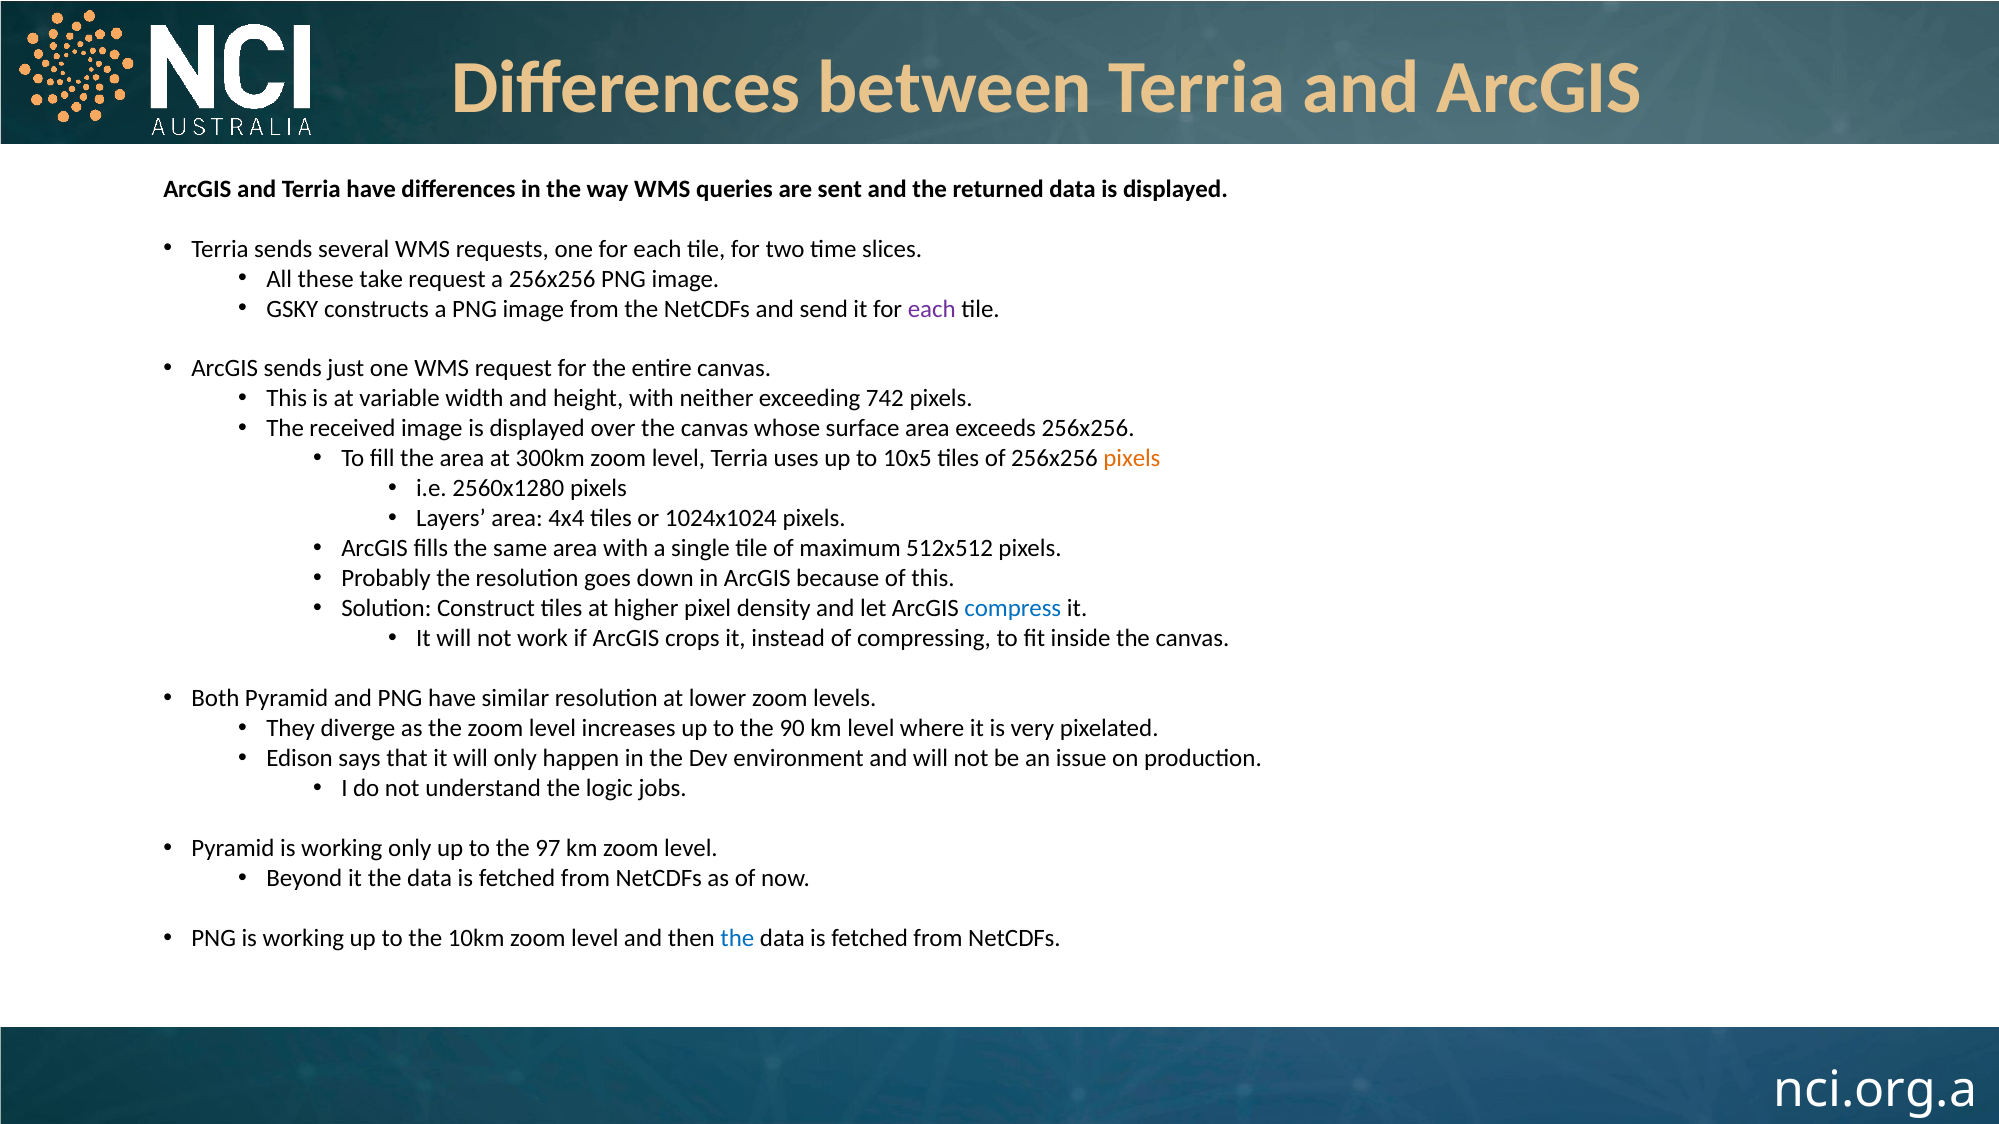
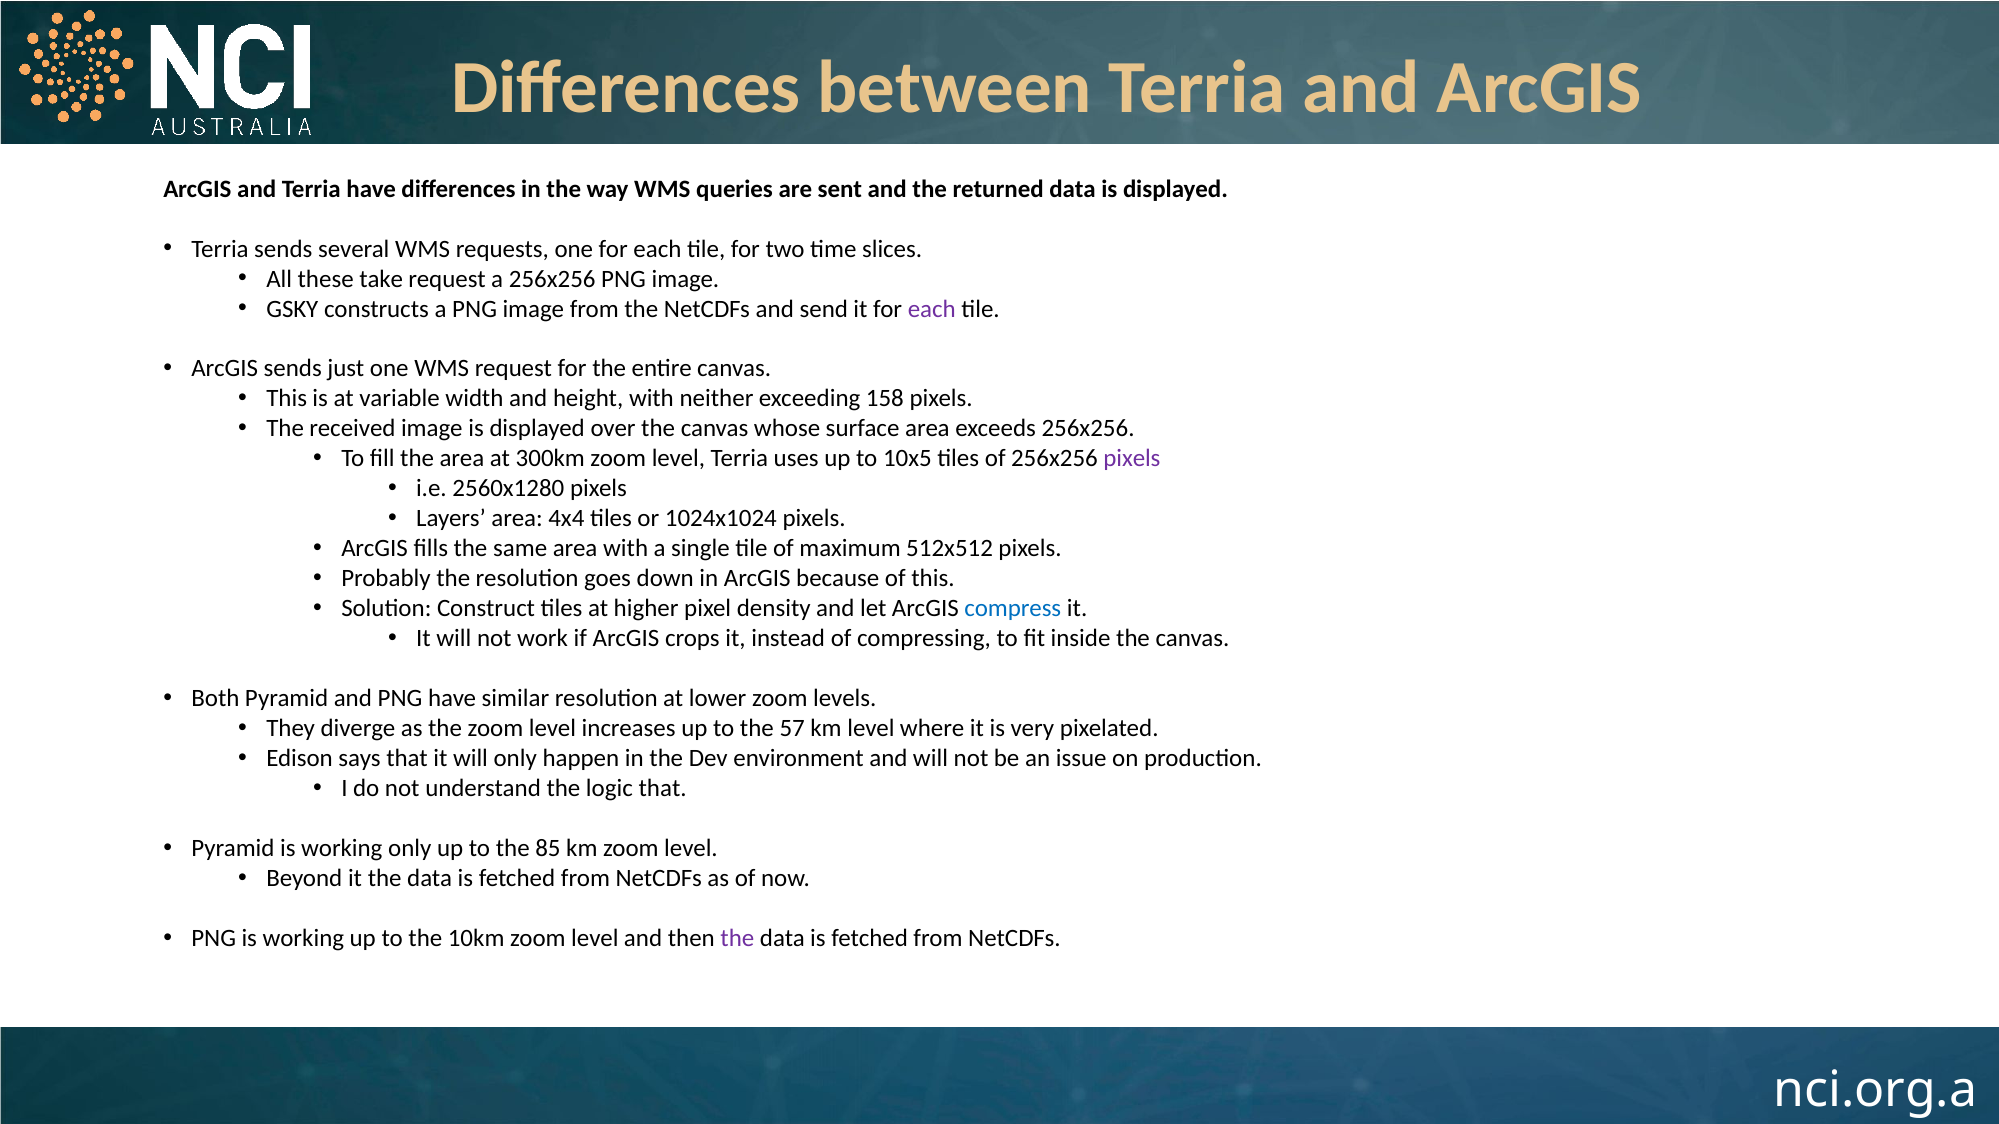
742: 742 -> 158
pixels at (1132, 459) colour: orange -> purple
90: 90 -> 57
logic jobs: jobs -> that
97: 97 -> 85
the at (737, 939) colour: blue -> purple
